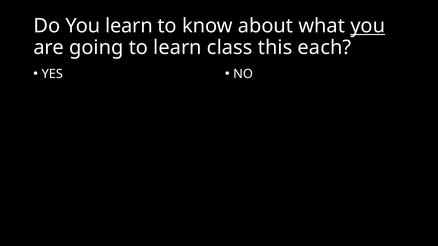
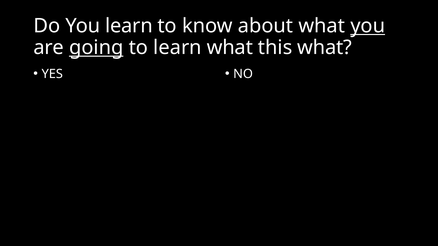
going underline: none -> present
learn class: class -> what
this each: each -> what
